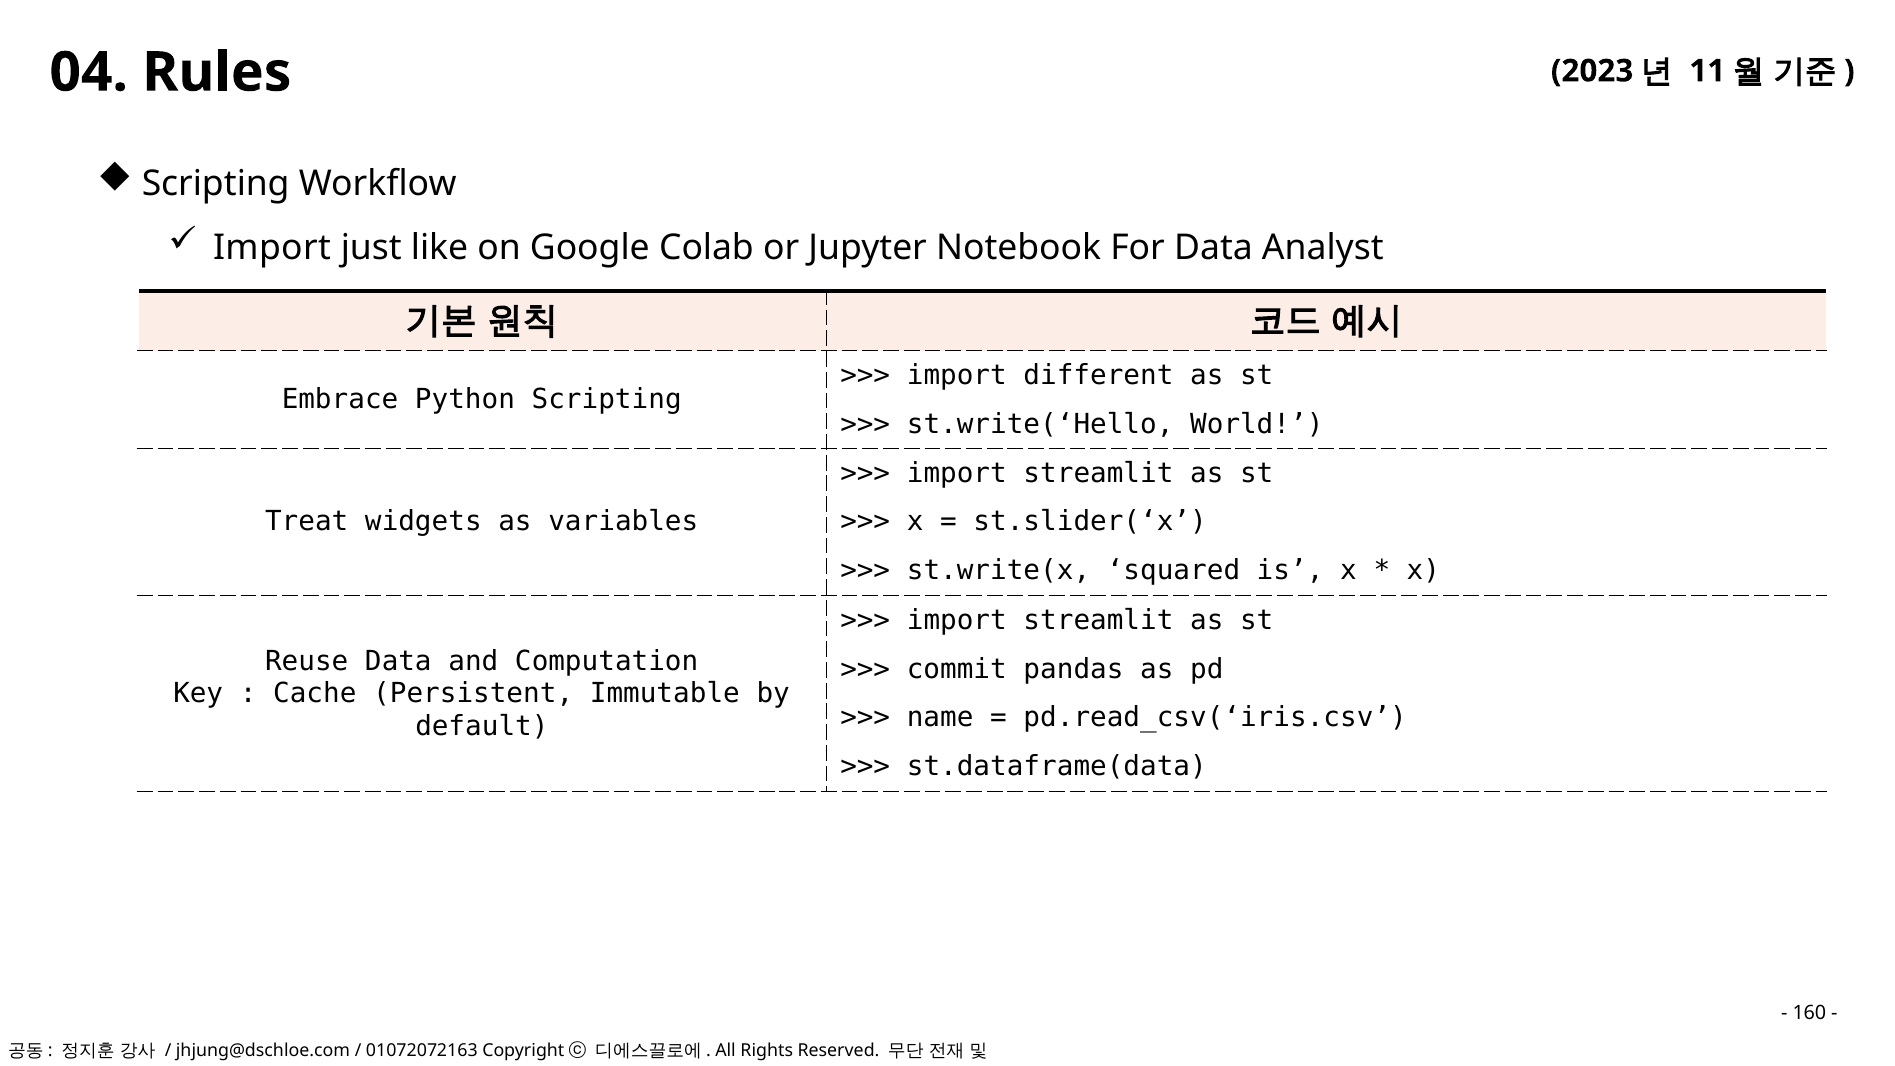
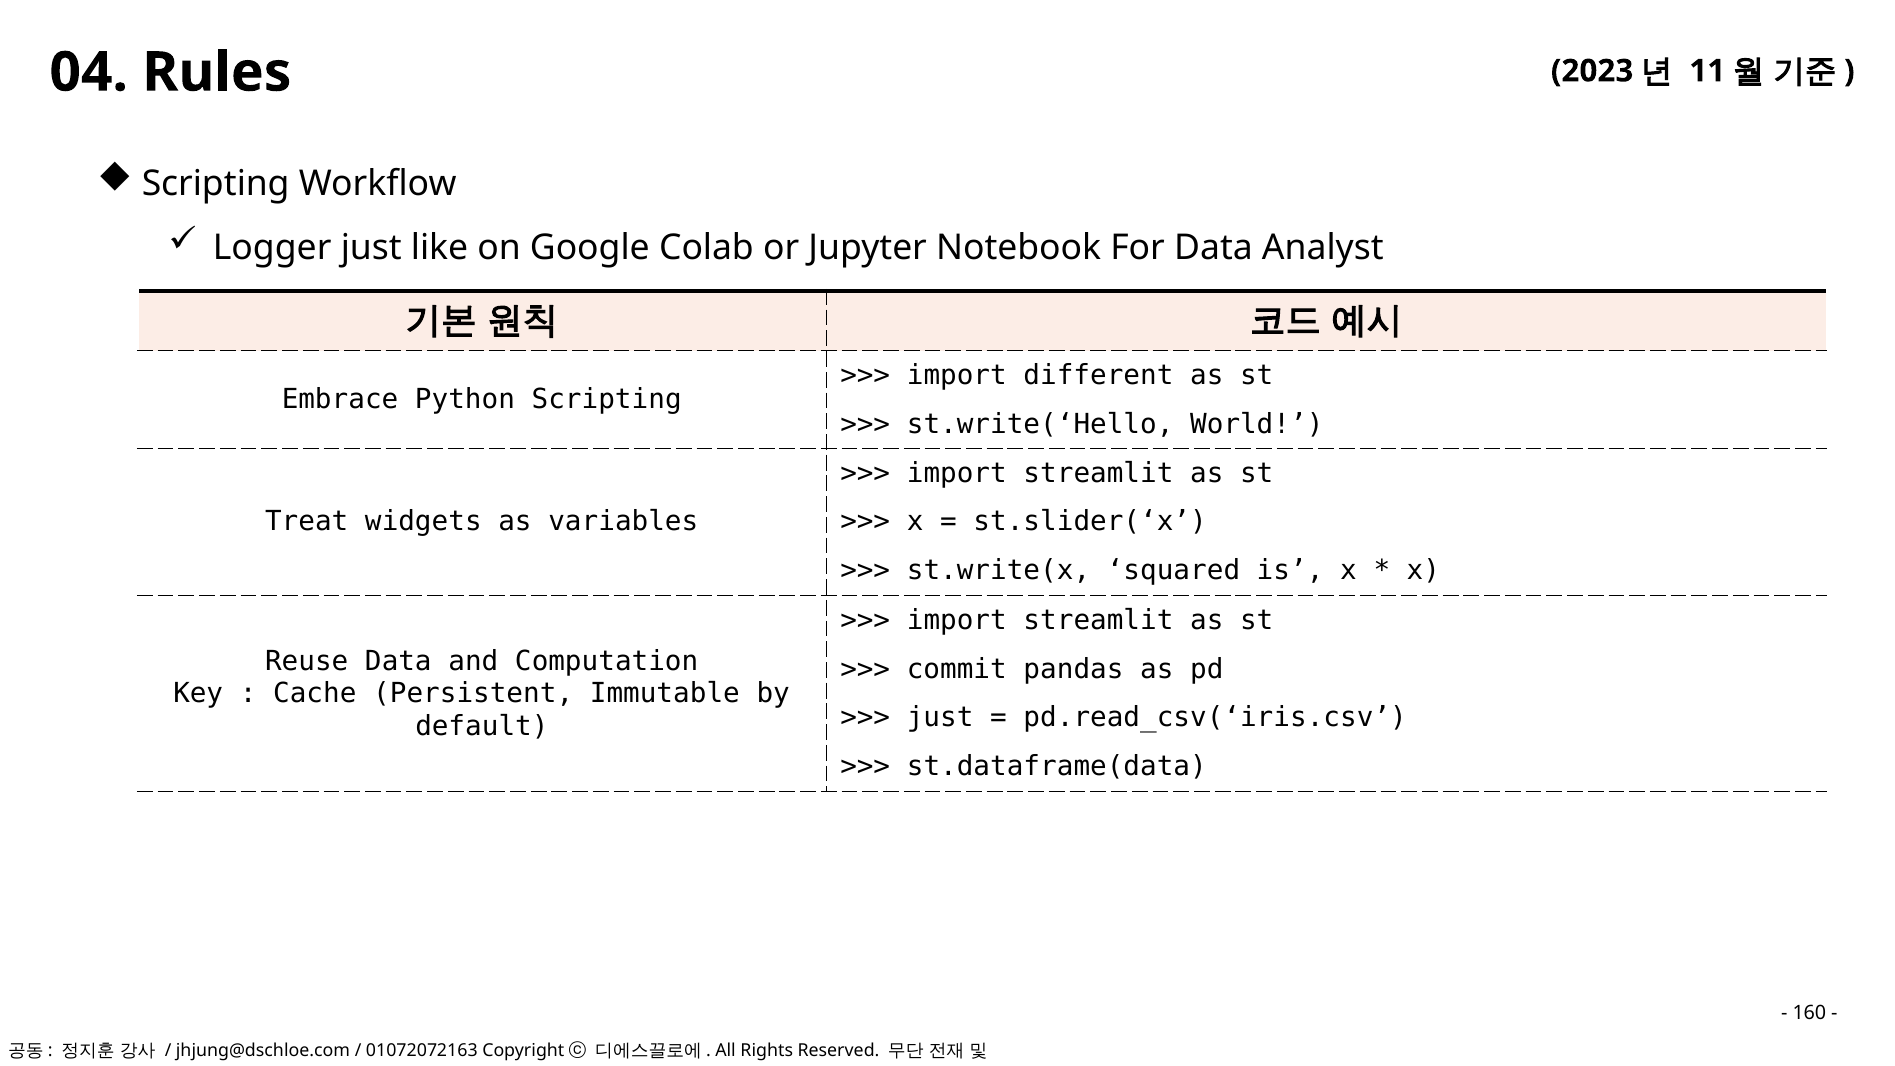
Import at (272, 248): Import -> Logger
name at (940, 718): name -> just
